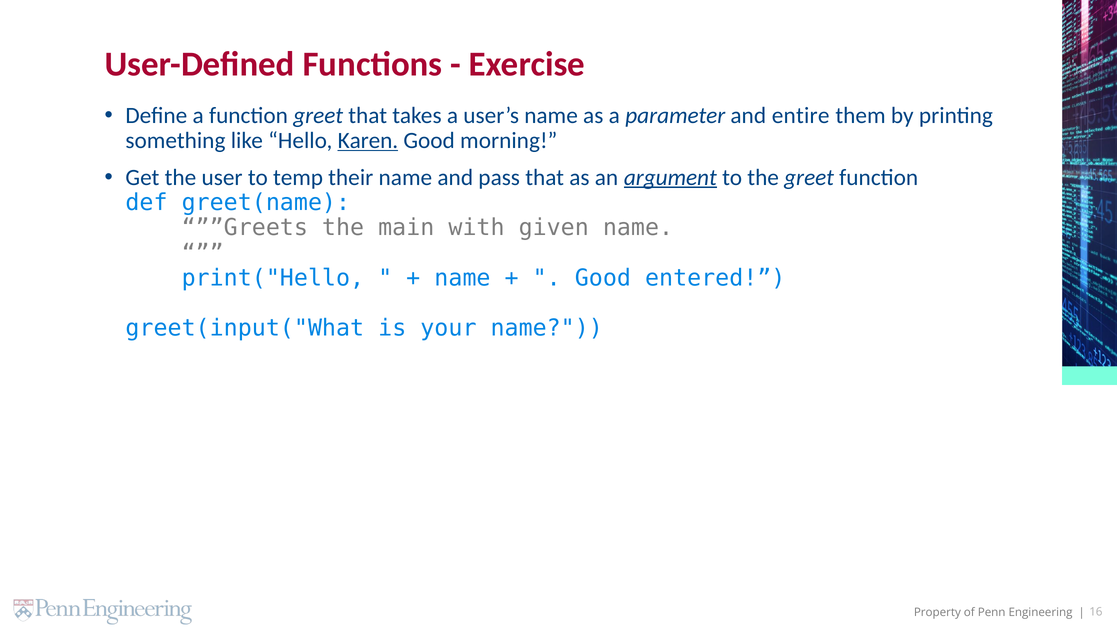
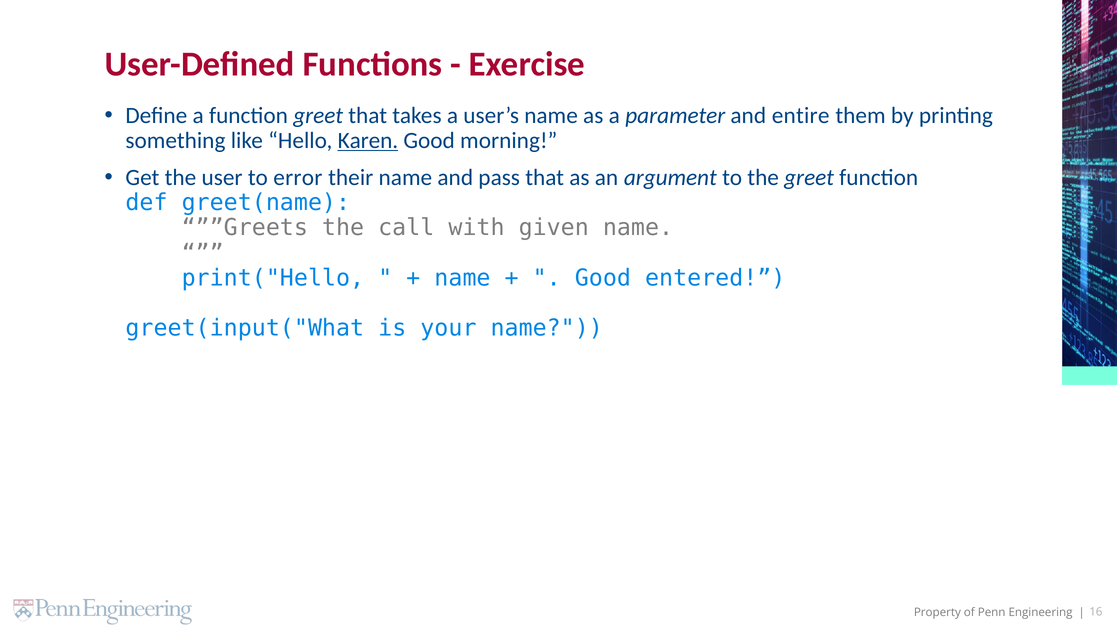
temp: temp -> error
argument underline: present -> none
main: main -> call
